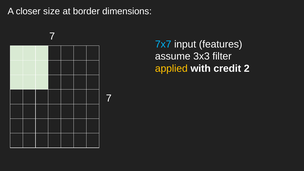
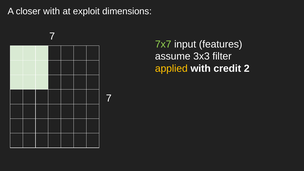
closer size: size -> with
border: border -> exploit
7x7 colour: light blue -> light green
